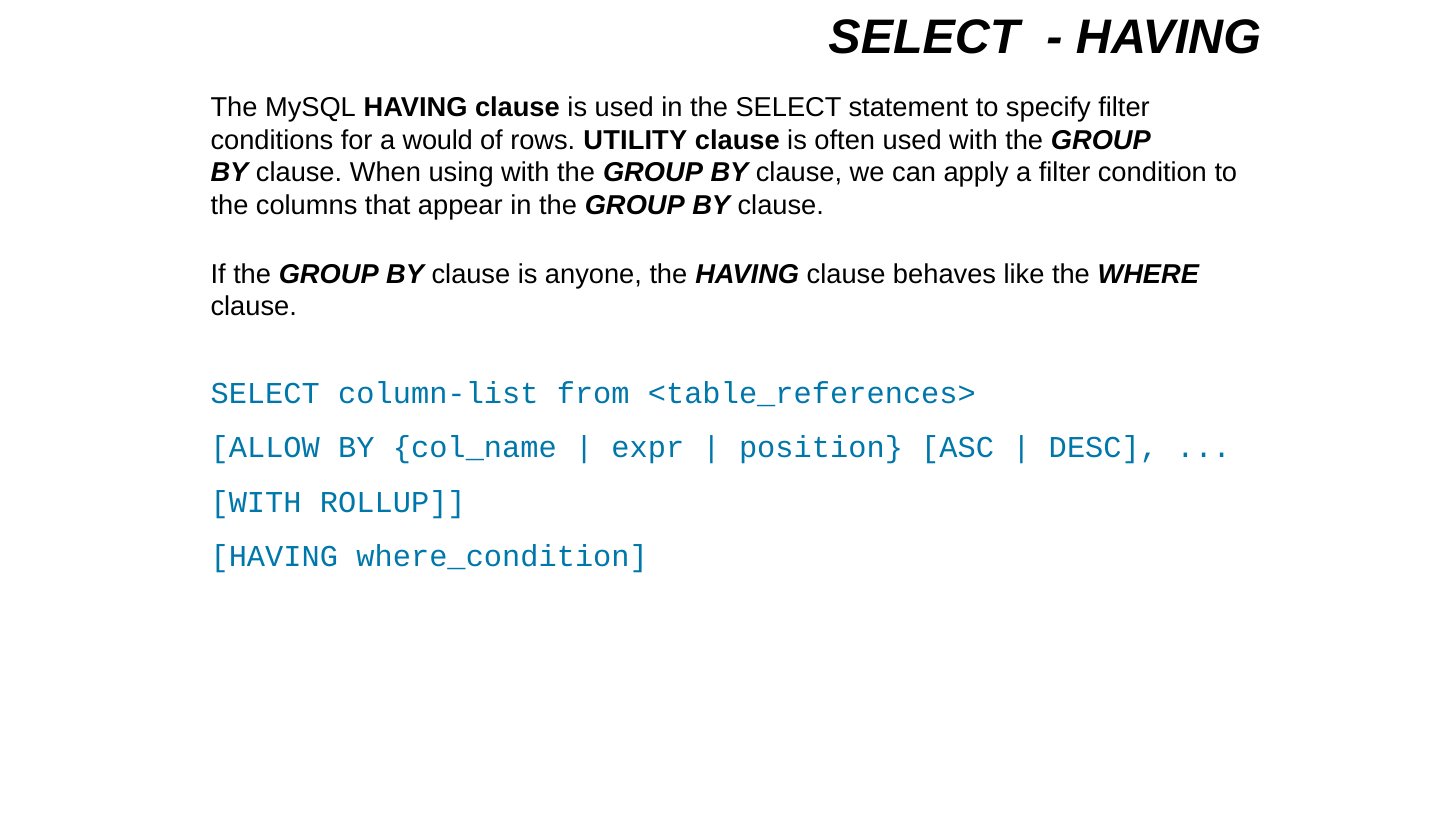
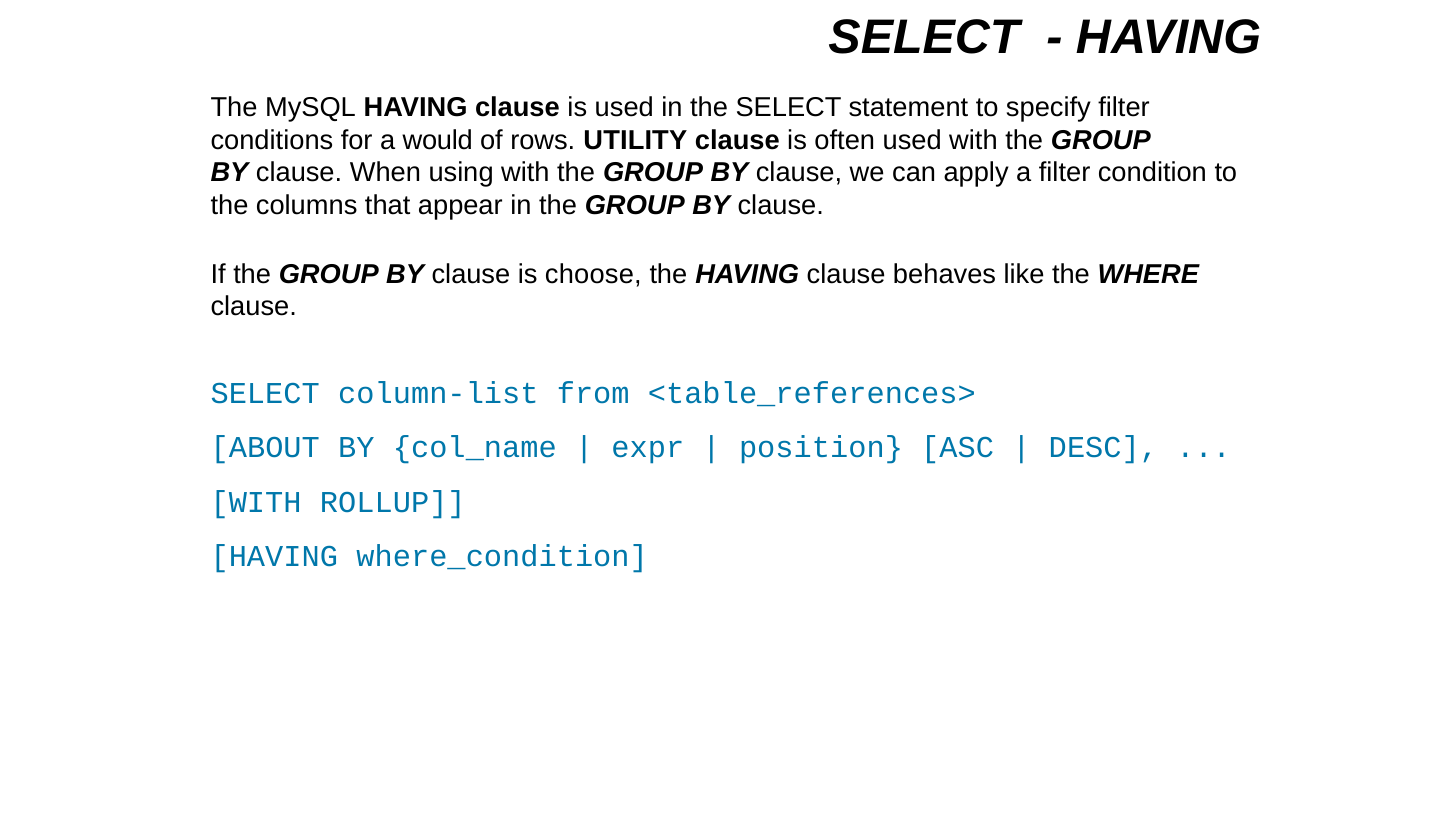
anyone: anyone -> choose
ALLOW: ALLOW -> ABOUT
